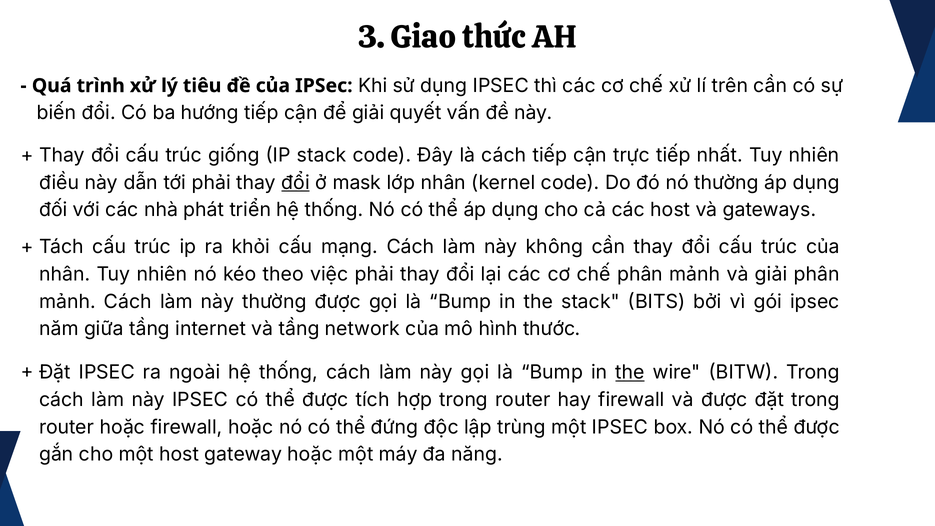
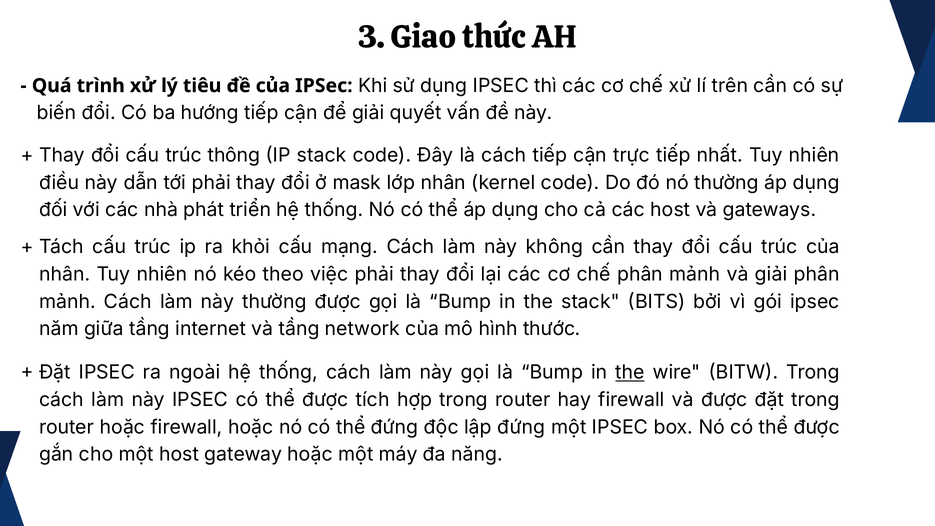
giống: giống -> thông
đổi at (296, 183) underline: present -> none
lập trùng: trùng -> đứng
